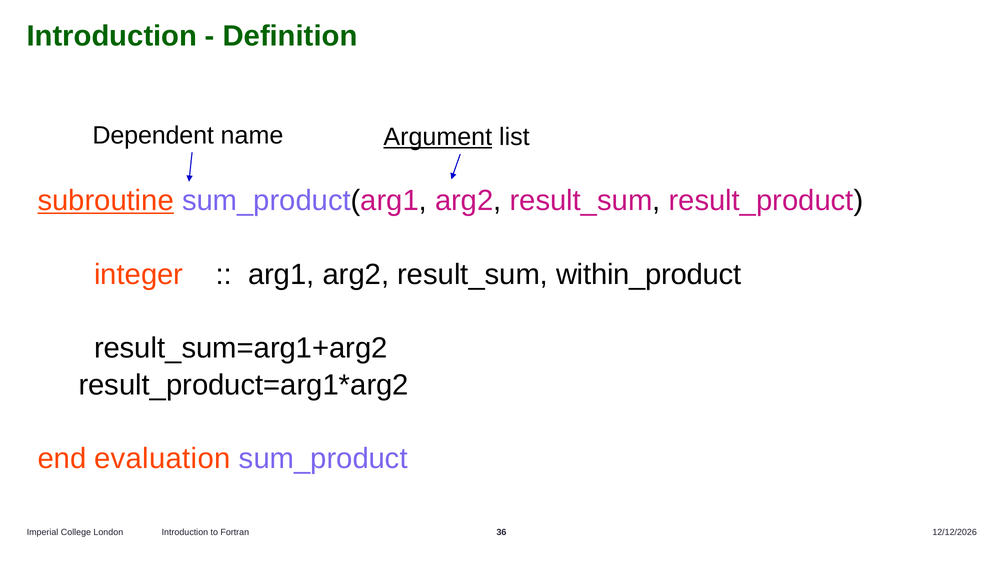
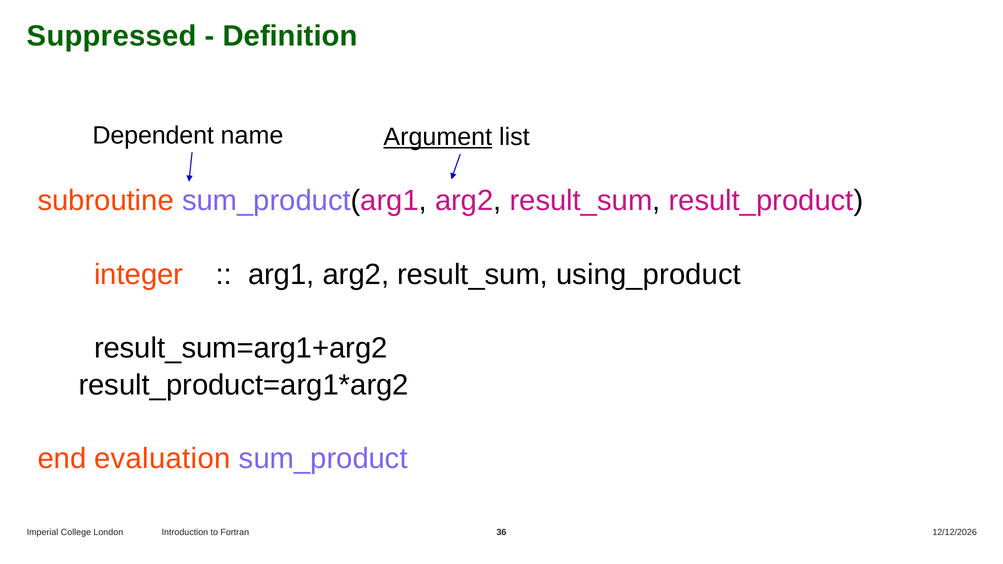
Introduction at (112, 36): Introduction -> Suppressed
subroutine underline: present -> none
within_product: within_product -> using_product
